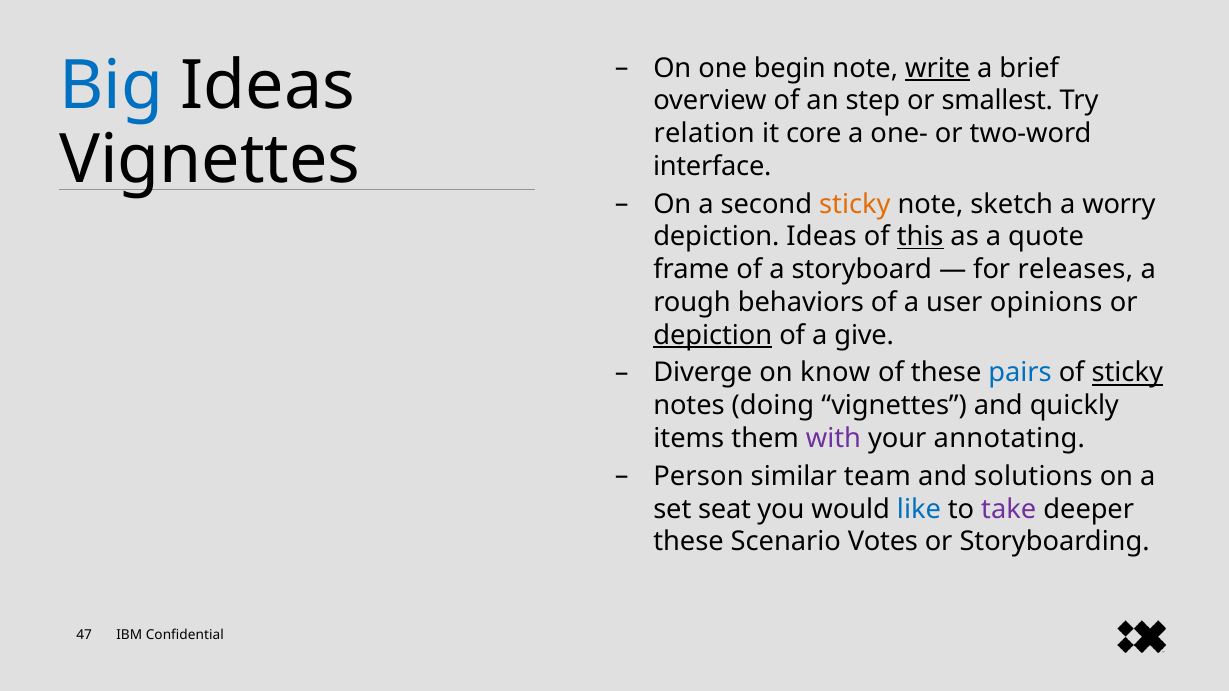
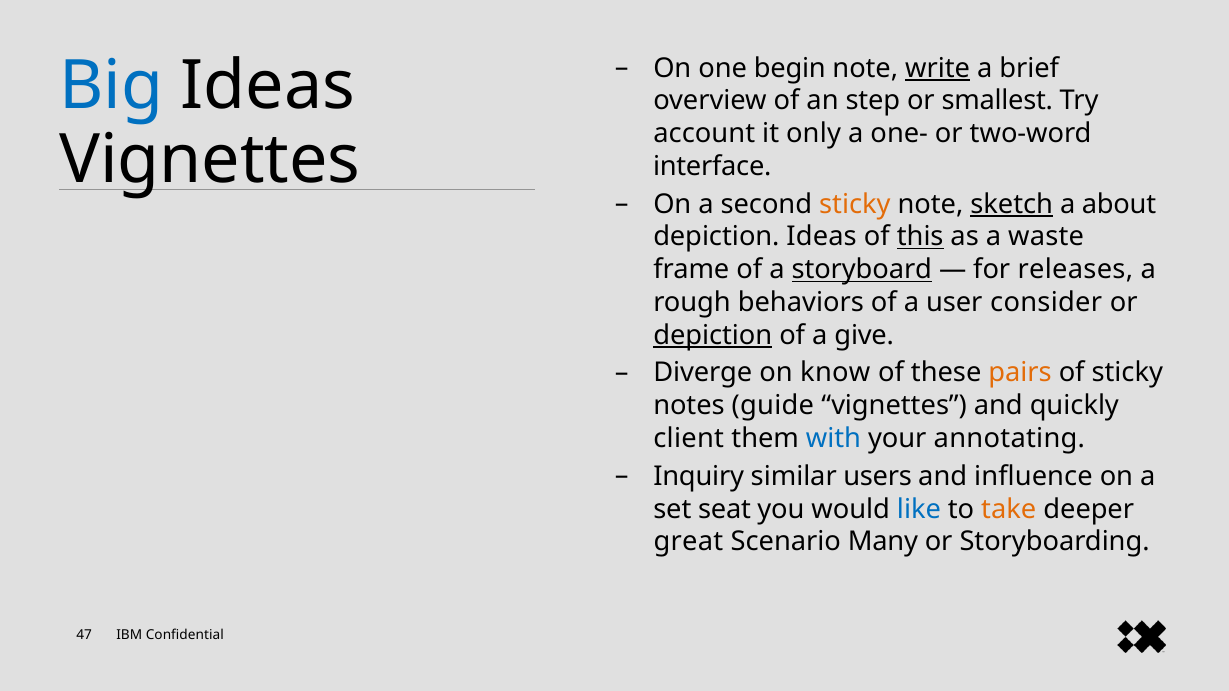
relation: relation -> account
core: core -> only
sketch underline: none -> present
worry: worry -> about
quote: quote -> waste
storyboard underline: none -> present
opinions: opinions -> consider
pairs colour: blue -> orange
sticky at (1127, 373) underline: present -> none
doing: doing -> guide
items: items -> client
with colour: purple -> blue
Person: Person -> Inquiry
team: team -> users
solutions: solutions -> influence
take colour: purple -> orange
these at (689, 542): these -> great
Votes: Votes -> Many
